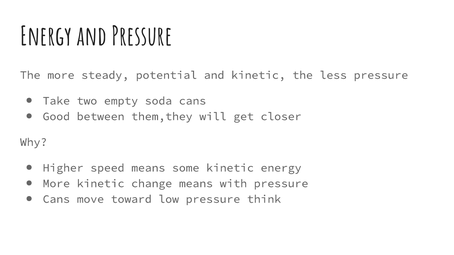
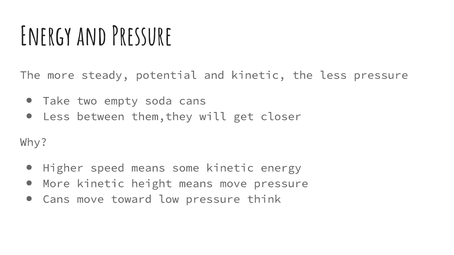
Good at (56, 117): Good -> Less
change: change -> height
means with: with -> move
